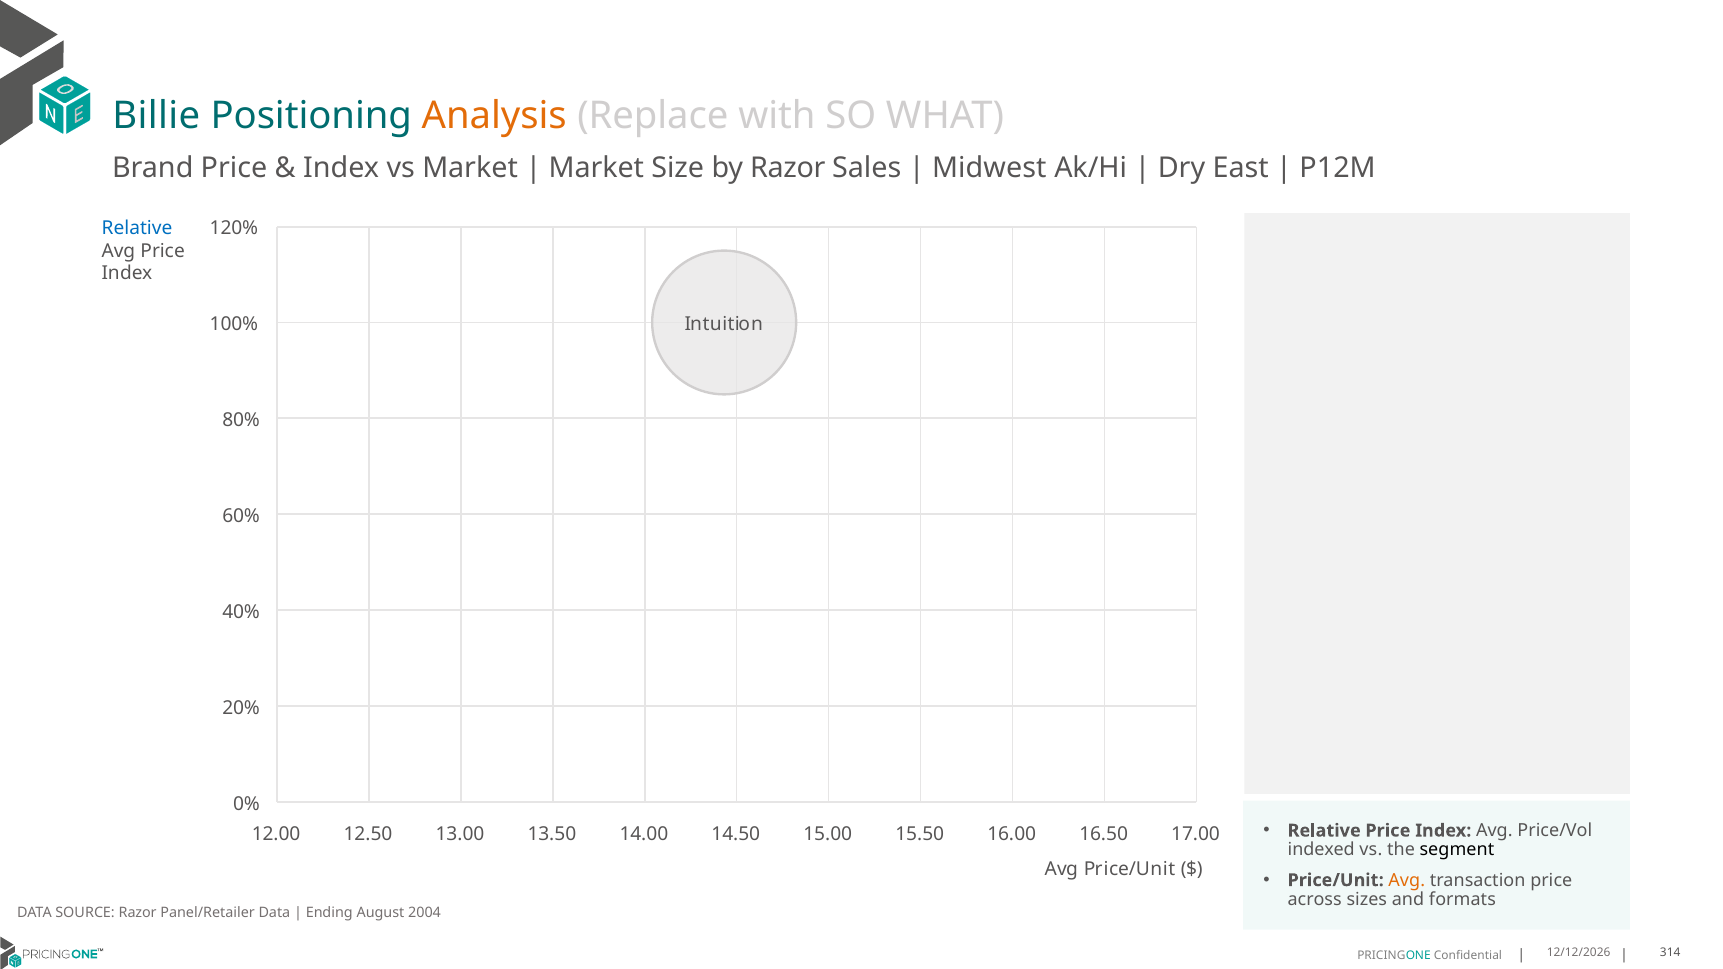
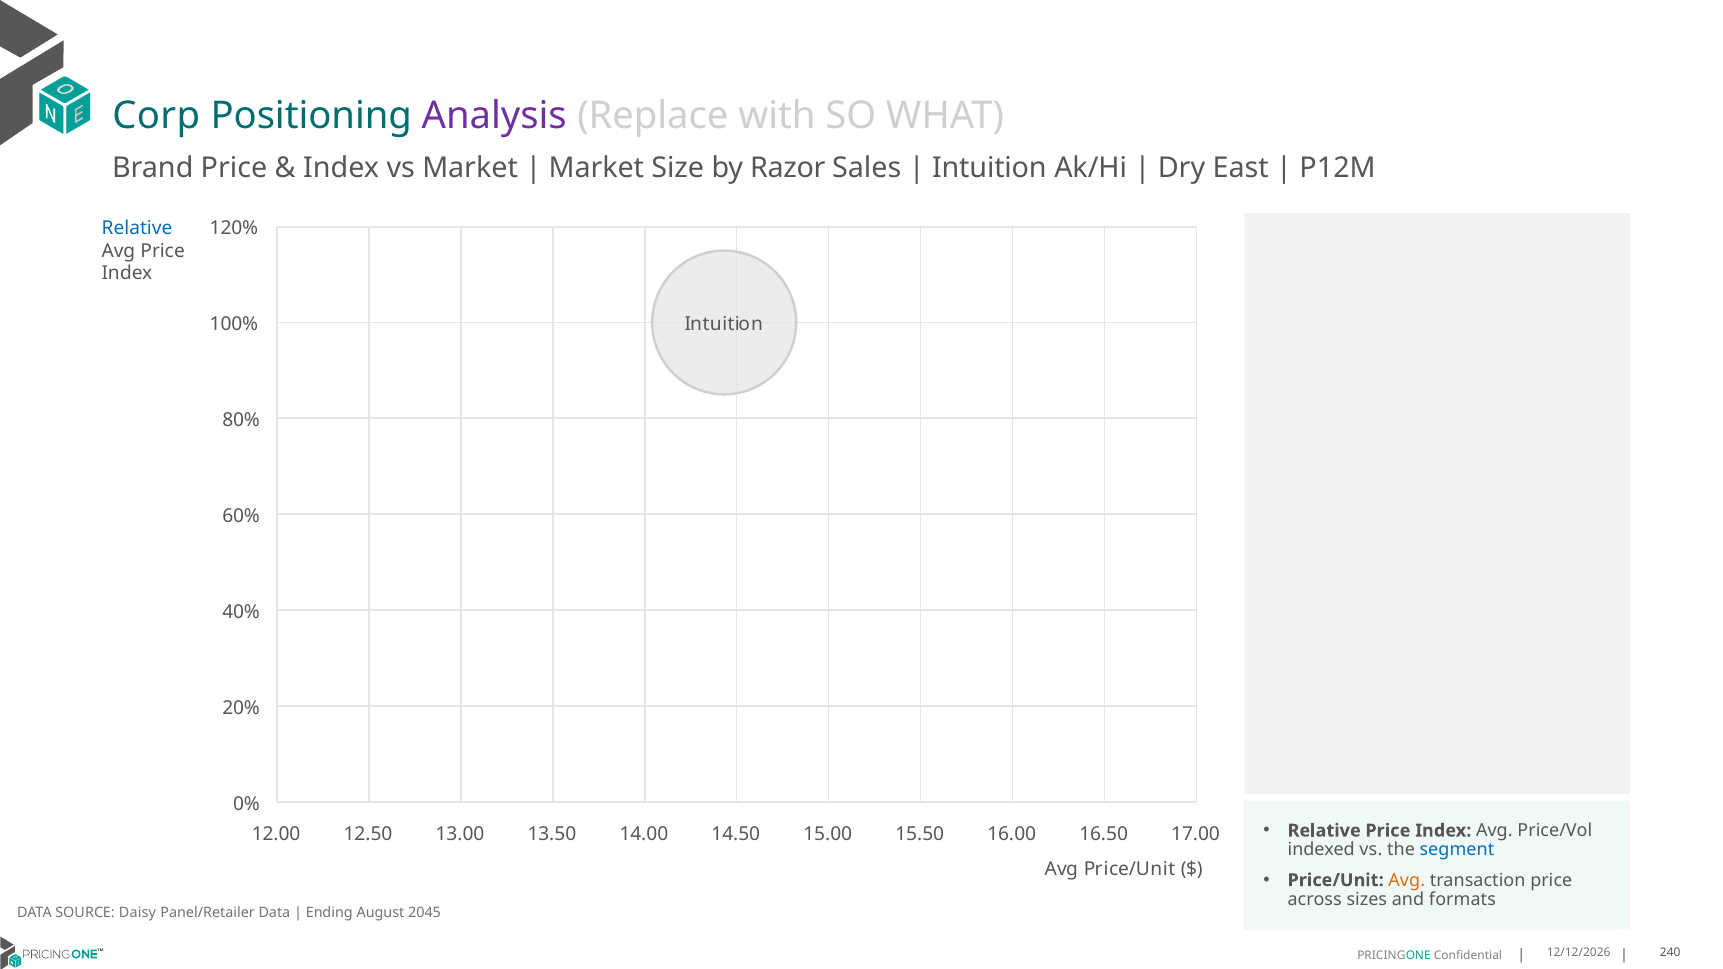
Billie: Billie -> Corp
Analysis colour: orange -> purple
Midwest at (989, 168): Midwest -> Intuition
segment colour: black -> blue
SOURCE Razor: Razor -> Daisy
2004: 2004 -> 2045
314: 314 -> 240
